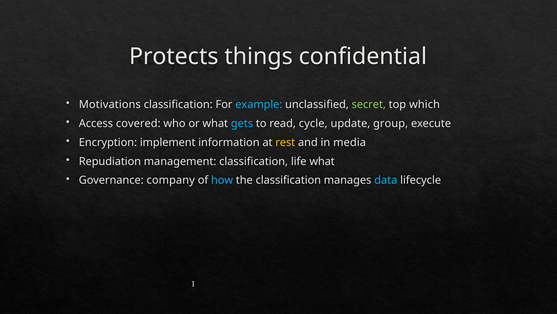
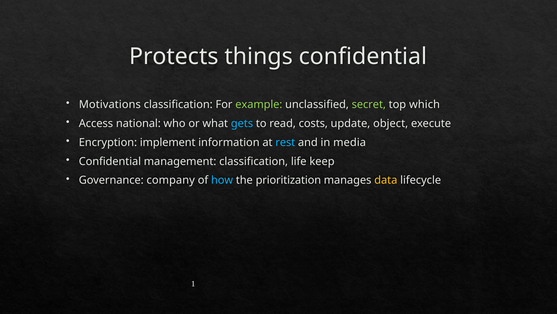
example colour: light blue -> light green
covered: covered -> national
cycle: cycle -> costs
group: group -> object
rest colour: yellow -> light blue
Repudiation at (110, 161): Repudiation -> Confidential
life what: what -> keep
the classification: classification -> prioritization
data colour: light blue -> yellow
